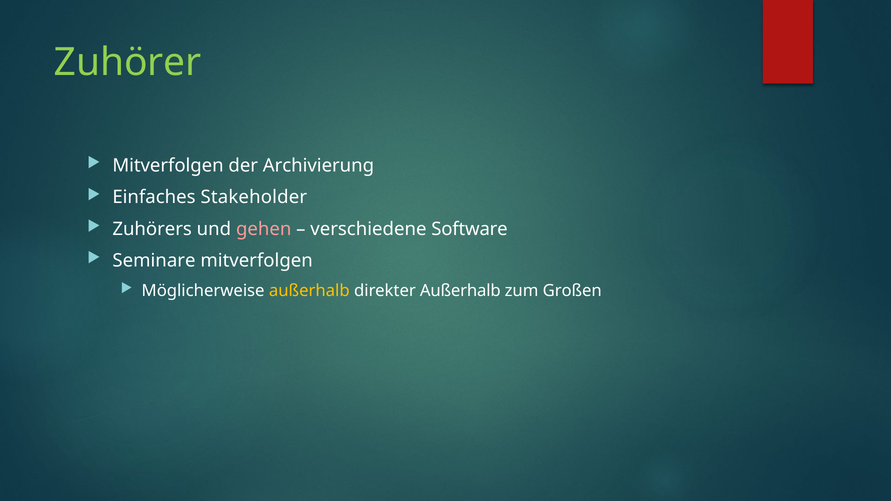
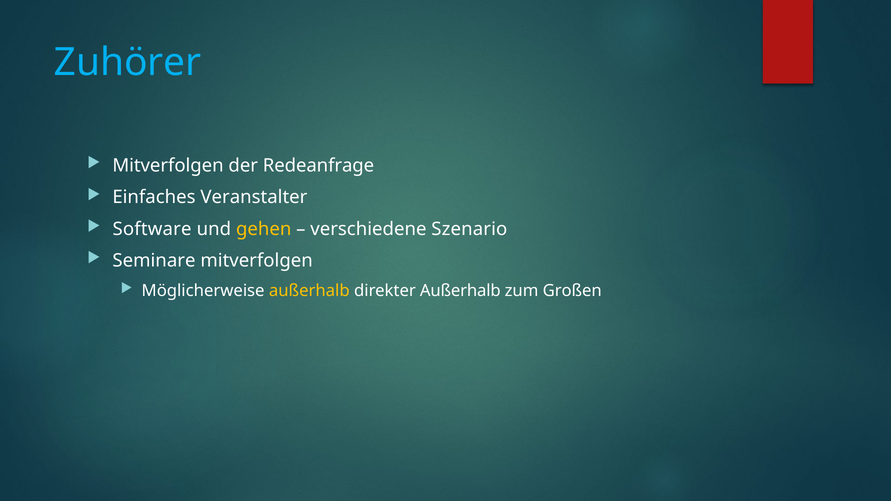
Zuhörer colour: light green -> light blue
Archivierung: Archivierung -> Redeanfrage
Stakeholder: Stakeholder -> Veranstalter
Zuhörers: Zuhörers -> Software
gehen colour: pink -> yellow
Software: Software -> Szenario
